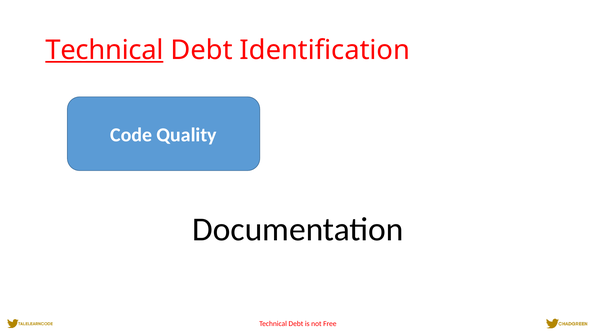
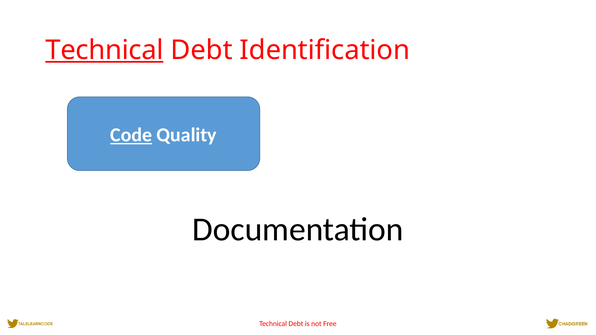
Code underline: none -> present
